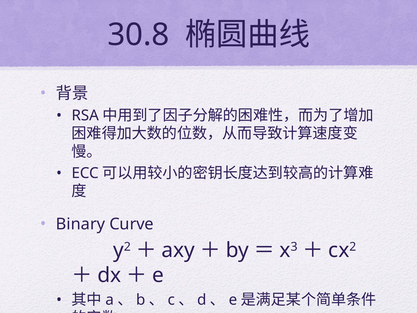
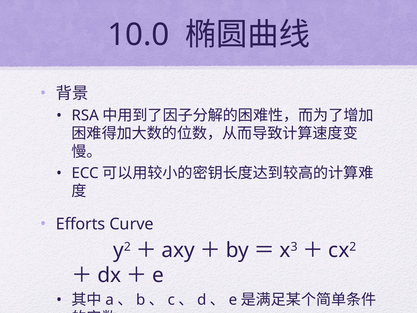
30.8: 30.8 -> 10.0
Binary: Binary -> Efforts
